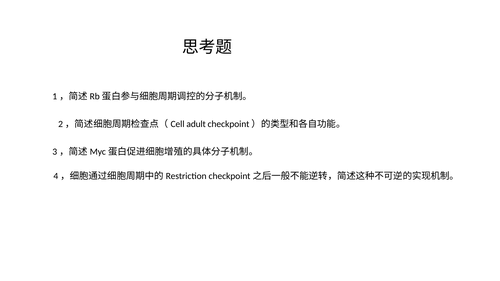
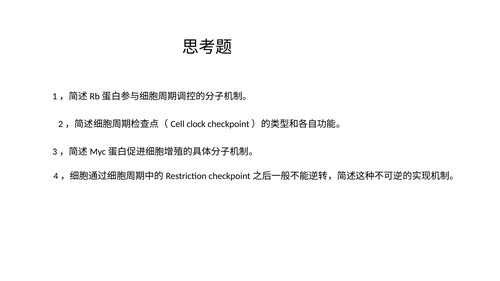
adult: adult -> clock
